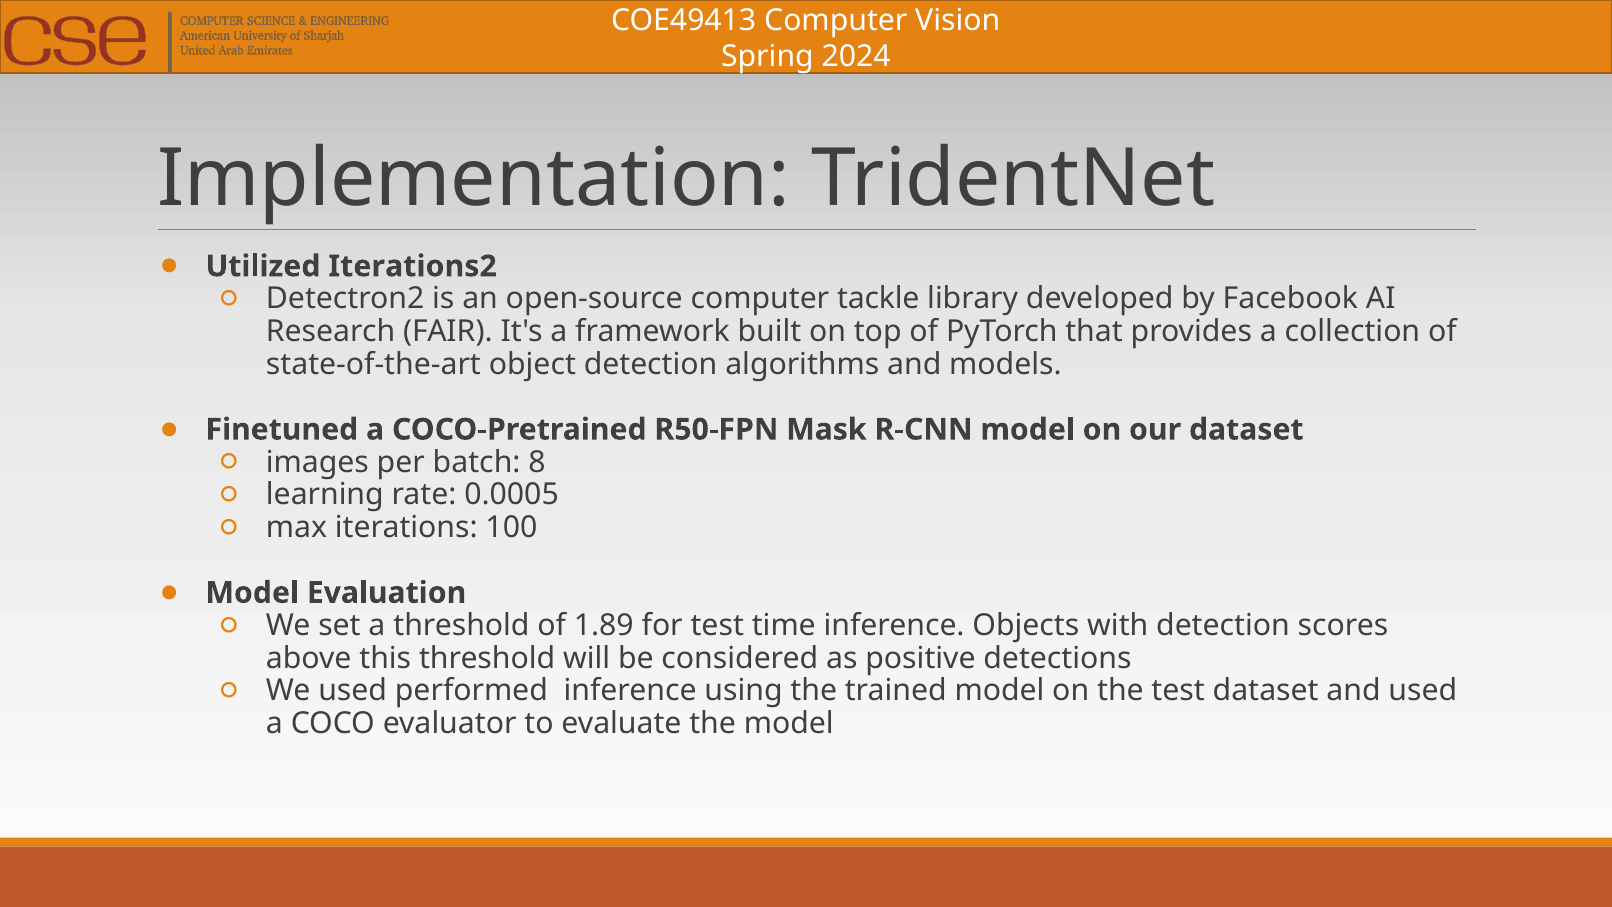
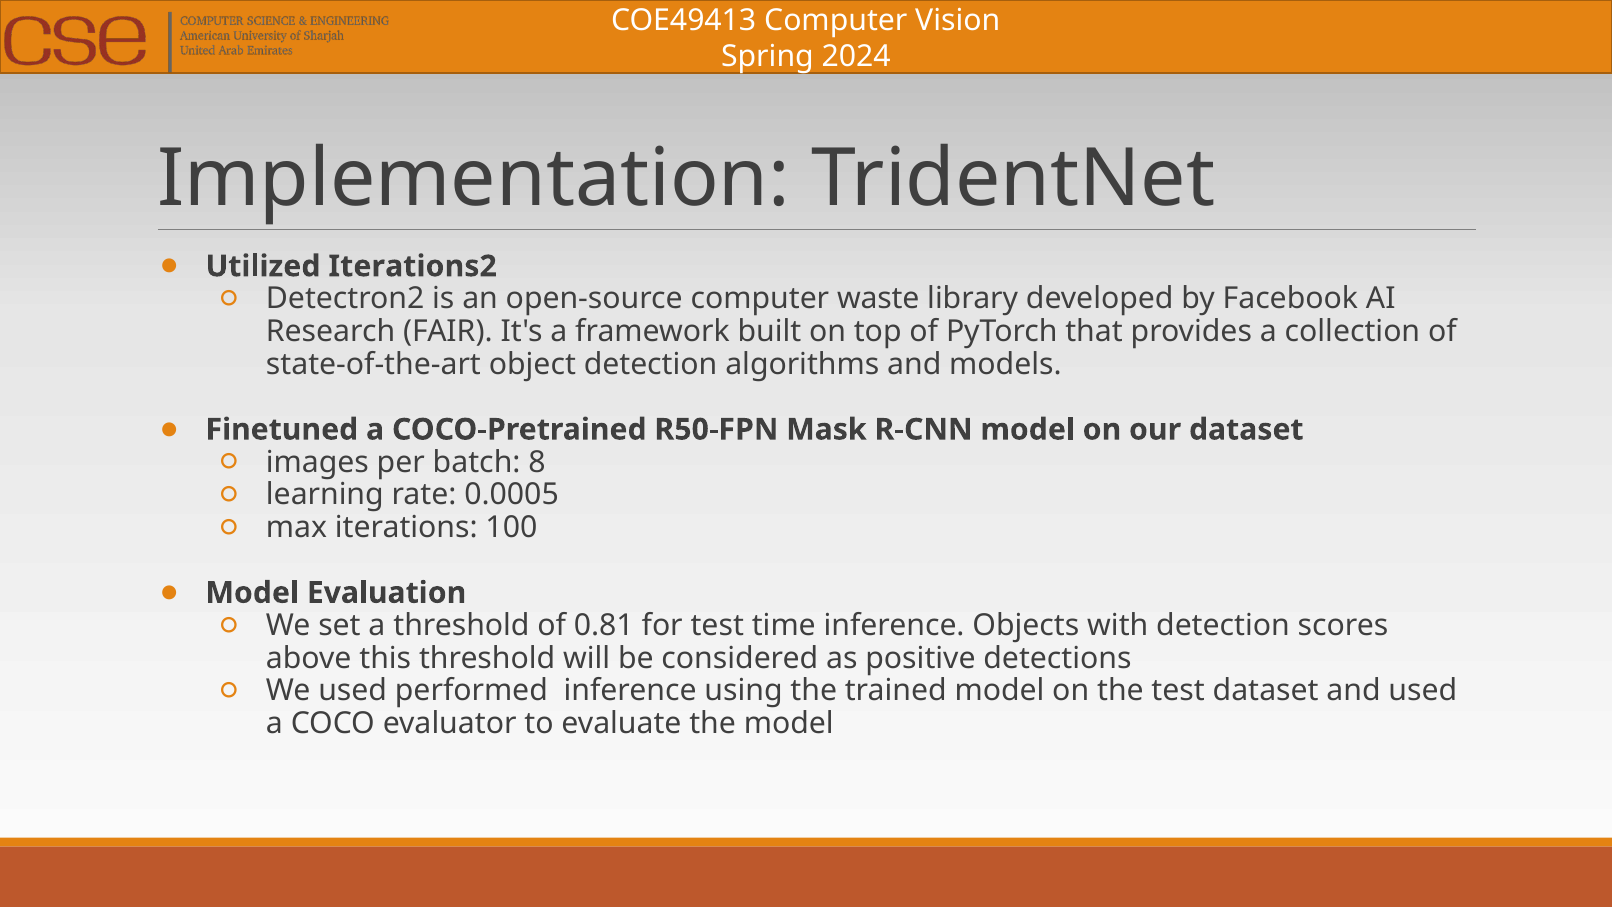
tackle: tackle -> waste
1.89: 1.89 -> 0.81
